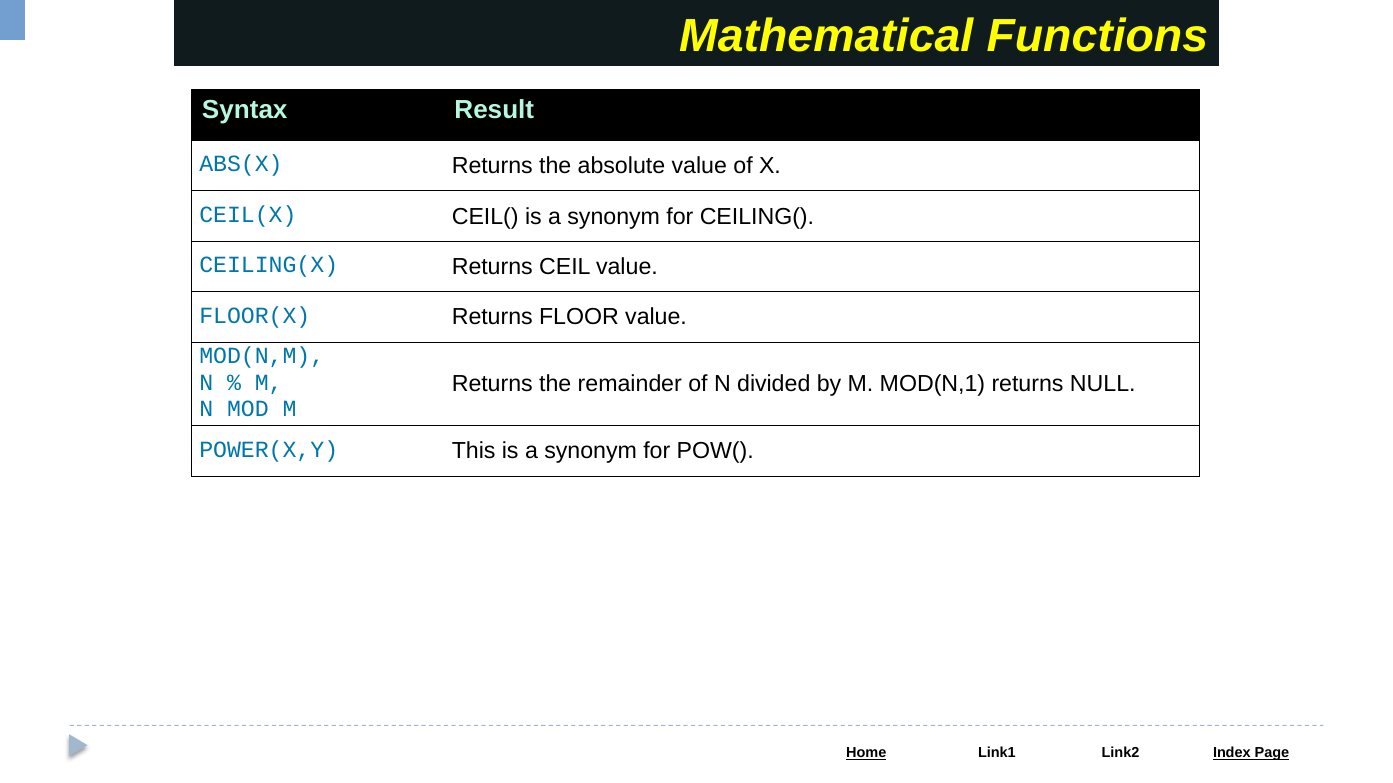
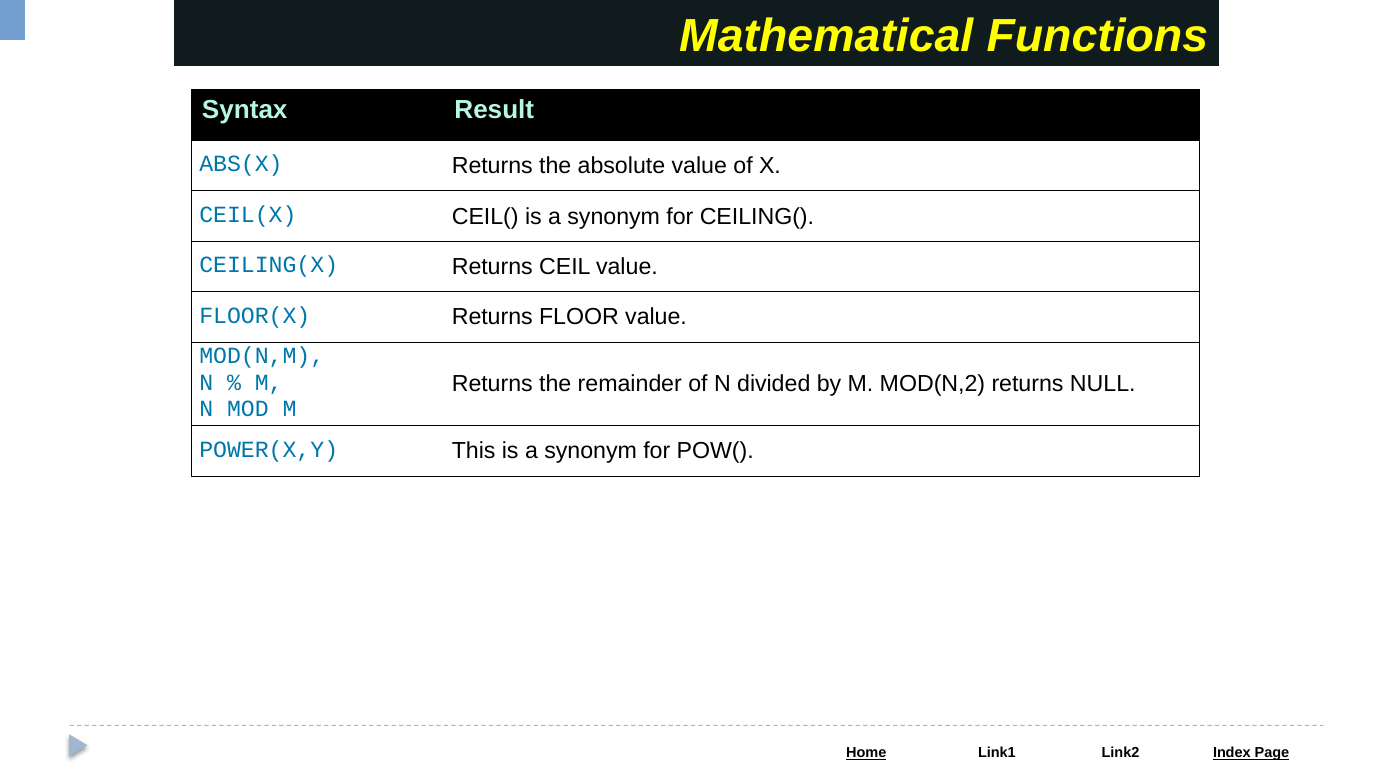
MOD(N,1: MOD(N,1 -> MOD(N,2
